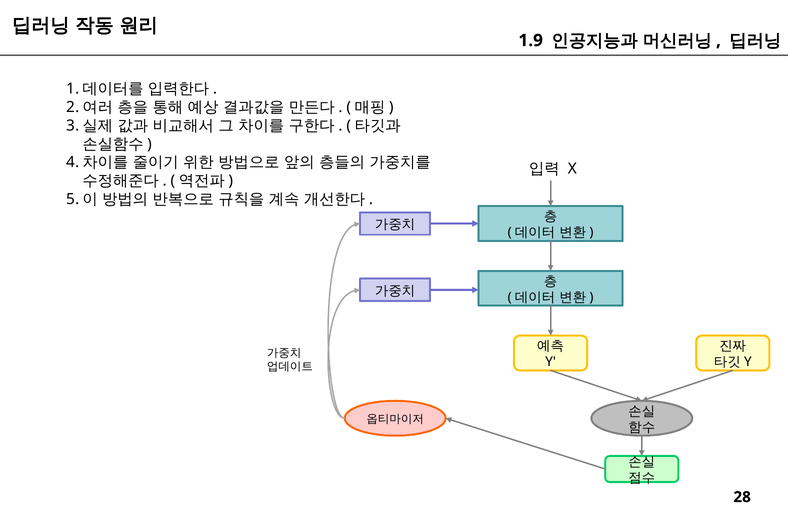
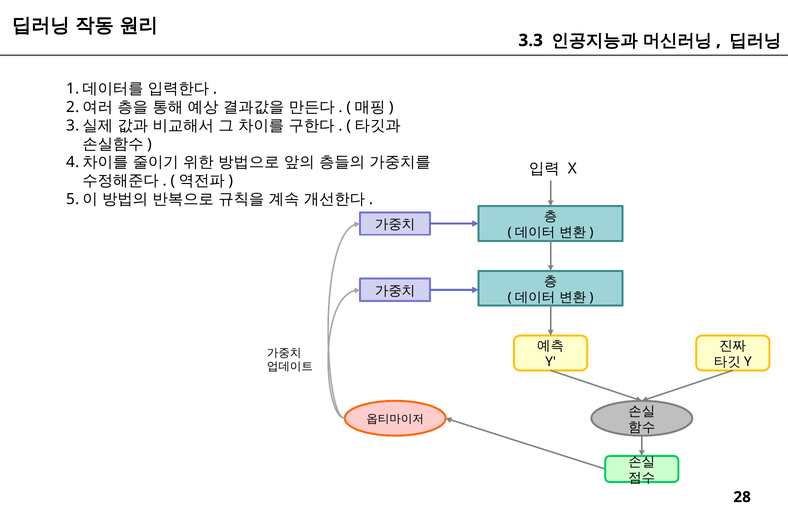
1.9: 1.9 -> 3.3
